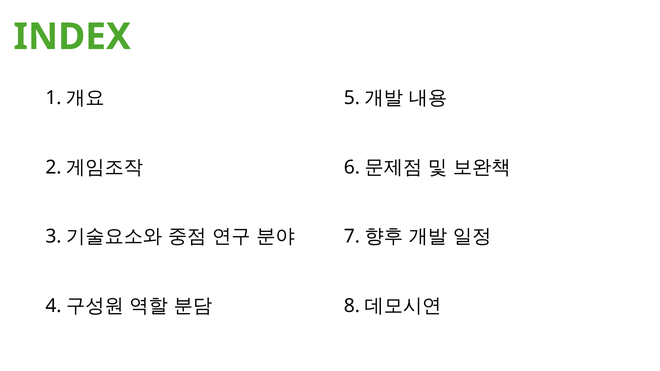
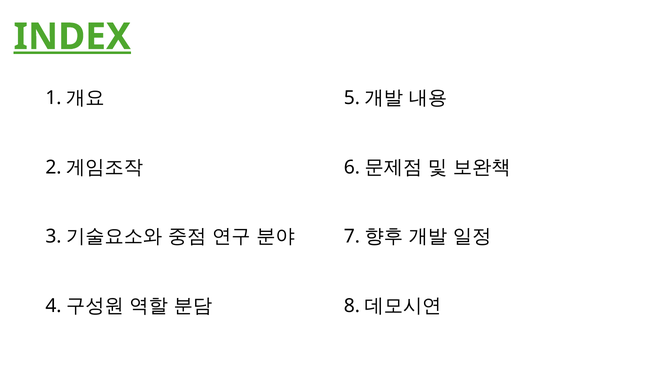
INDEX underline: none -> present
